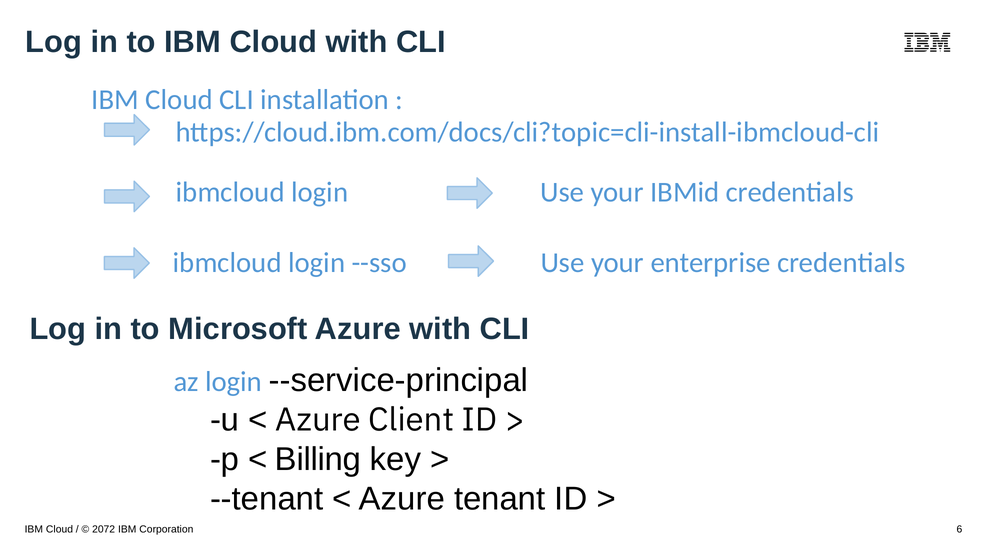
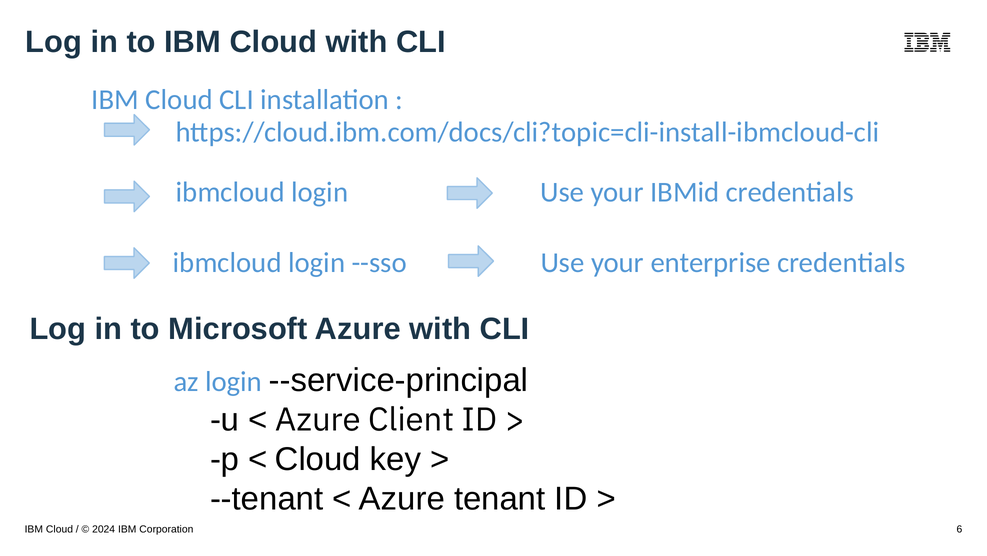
Billing at (318, 459): Billing -> Cloud
2072: 2072 -> 2024
